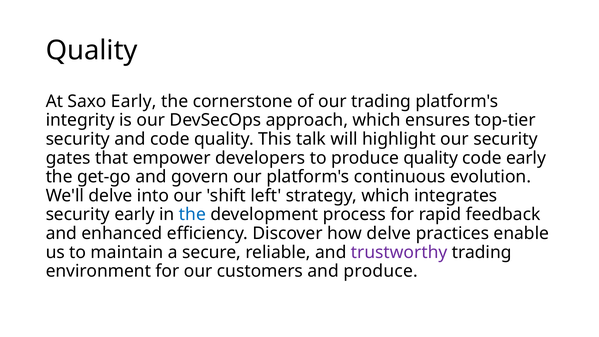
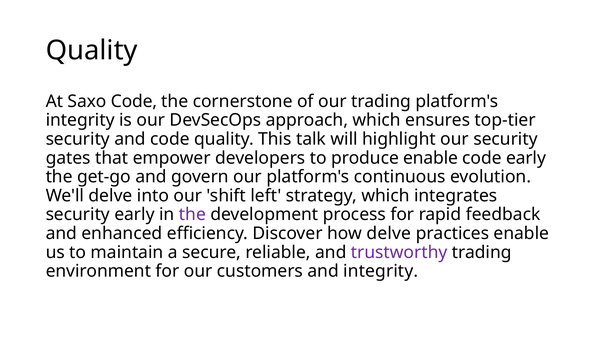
Saxo Early: Early -> Code
produce quality: quality -> enable
the at (192, 215) colour: blue -> purple
and produce: produce -> integrity
